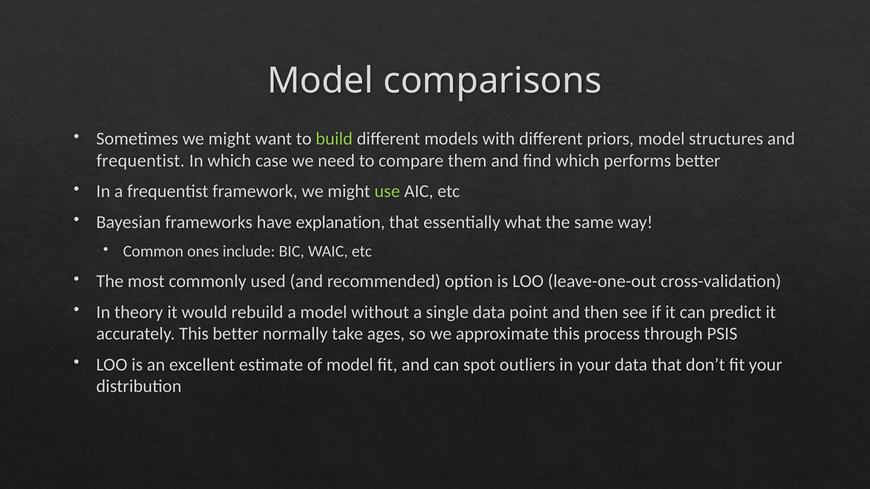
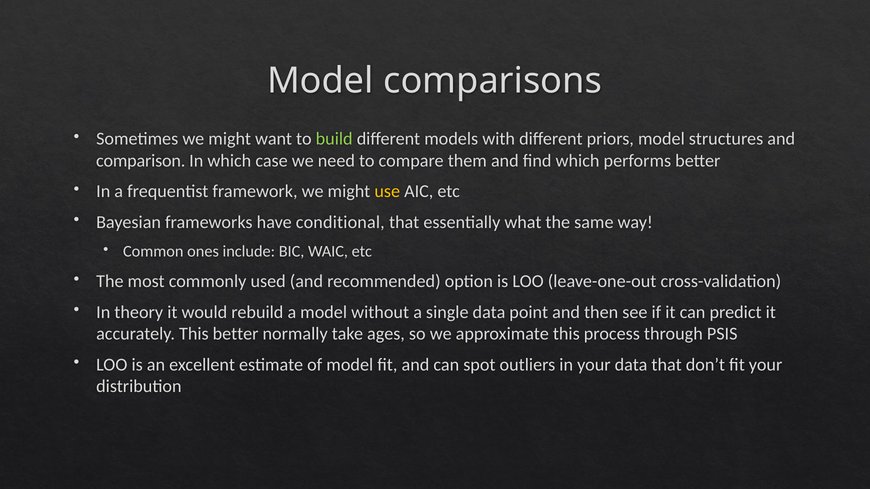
frequentist at (141, 161): frequentist -> comparison
use colour: light green -> yellow
explanation: explanation -> conditional
